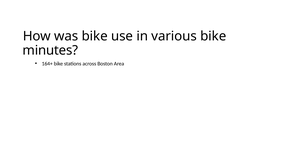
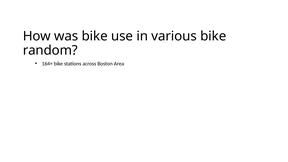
minutes: minutes -> random
